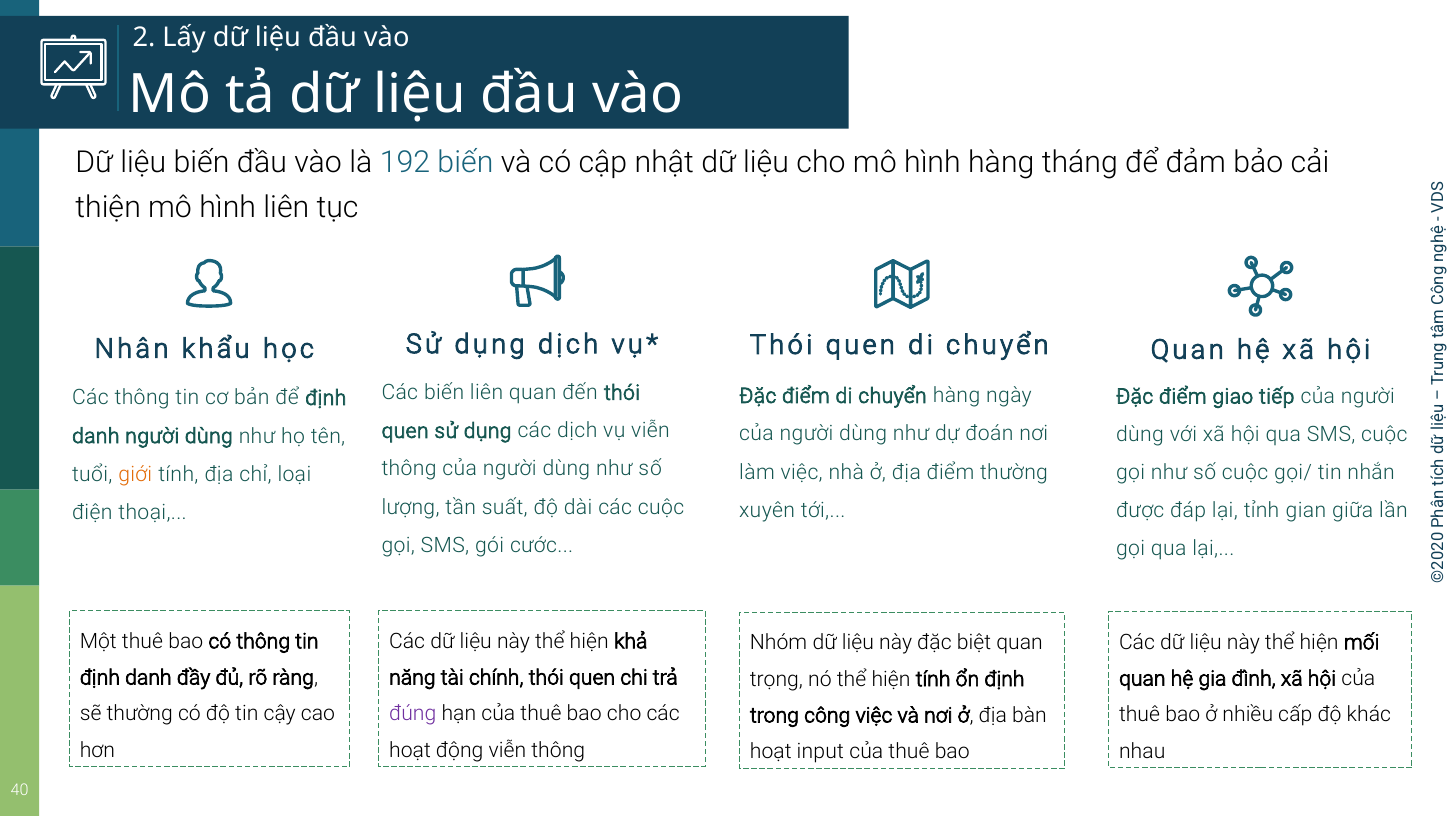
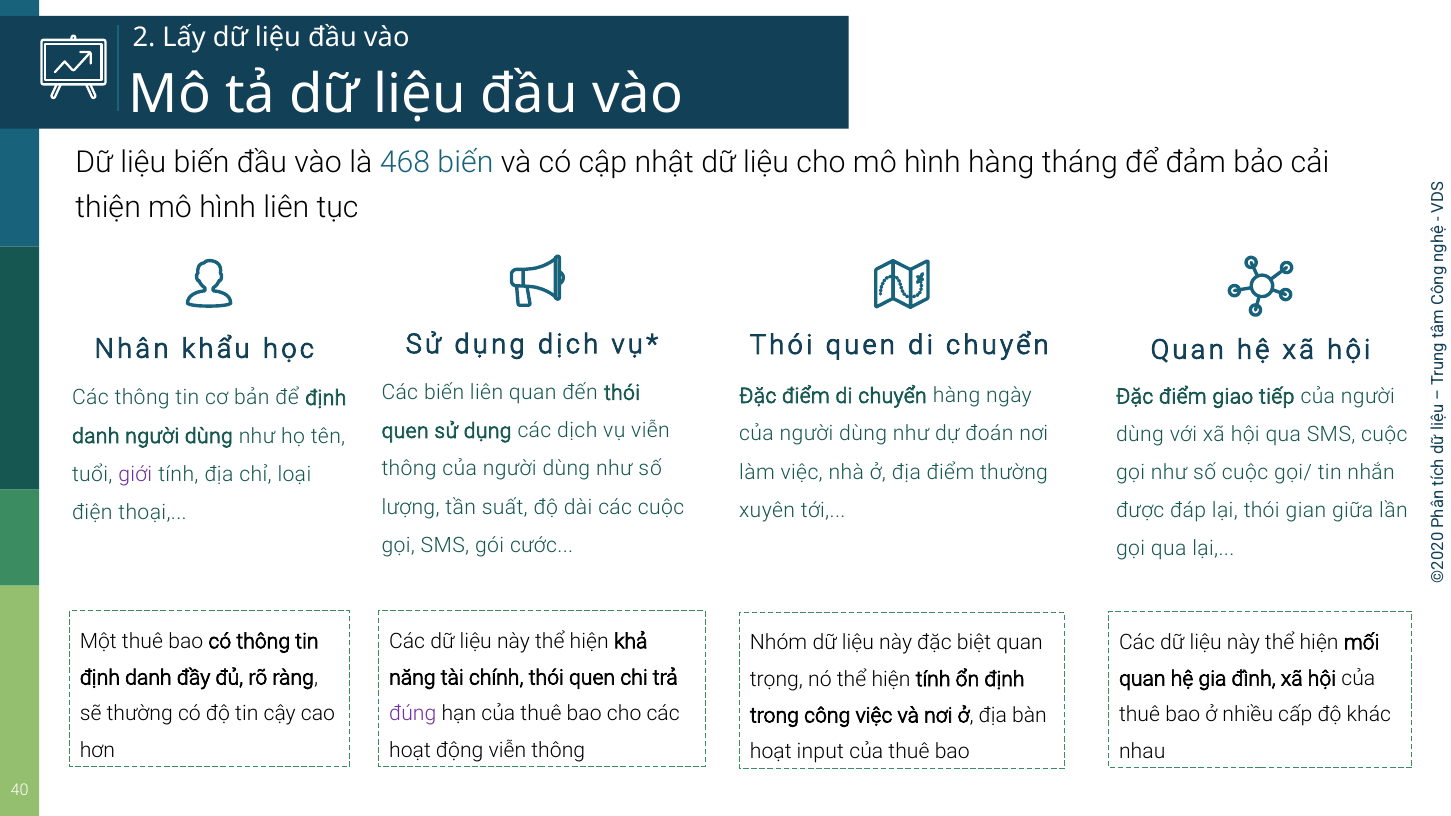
192: 192 -> 468
giới colour: orange -> purple
lại tỉnh: tỉnh -> thói
